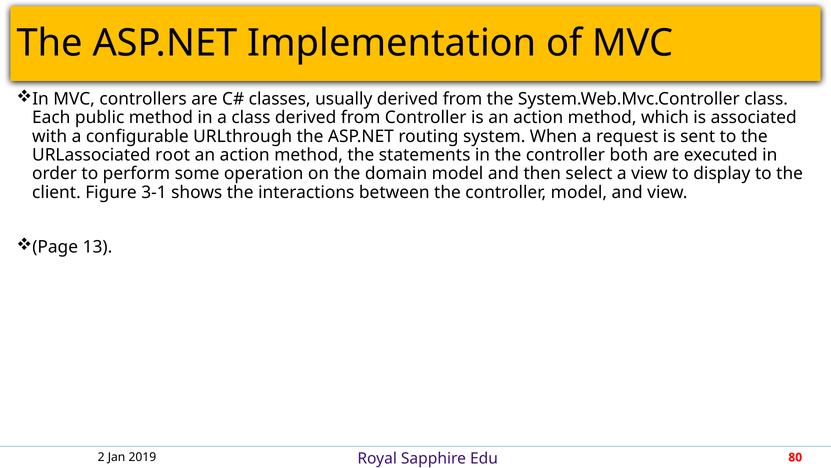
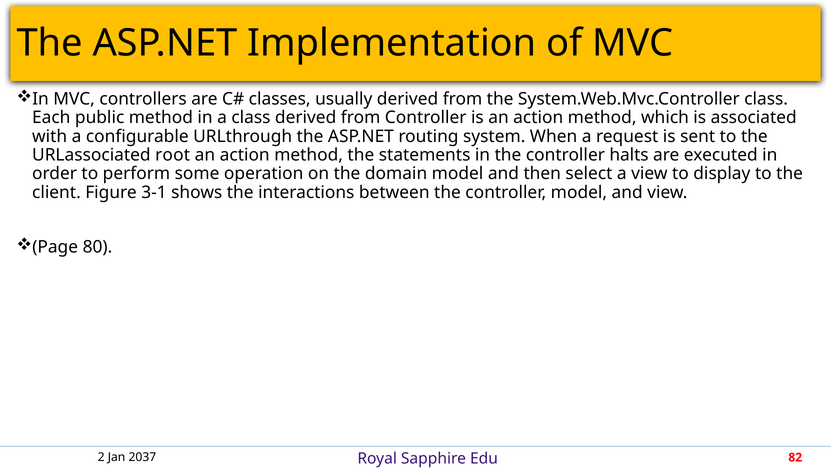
both: both -> halts
13: 13 -> 80
2019: 2019 -> 2037
80: 80 -> 82
